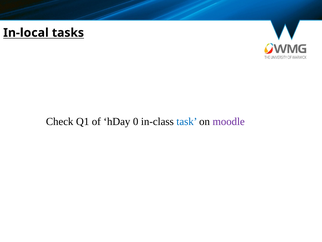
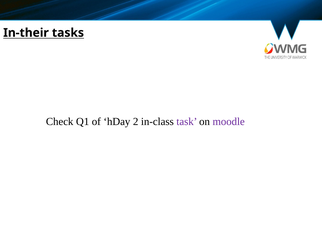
In-local: In-local -> In-their
0: 0 -> 2
task colour: blue -> purple
